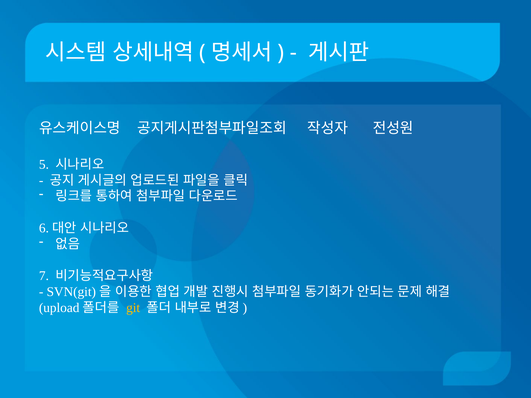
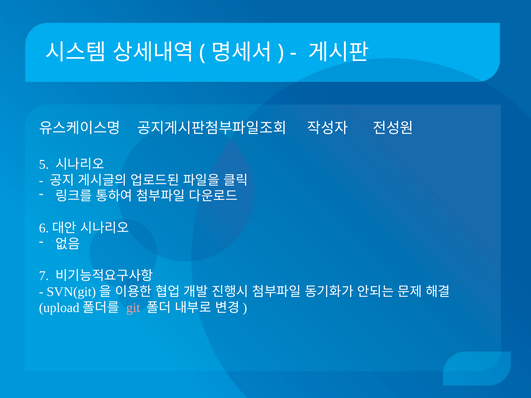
git colour: yellow -> pink
